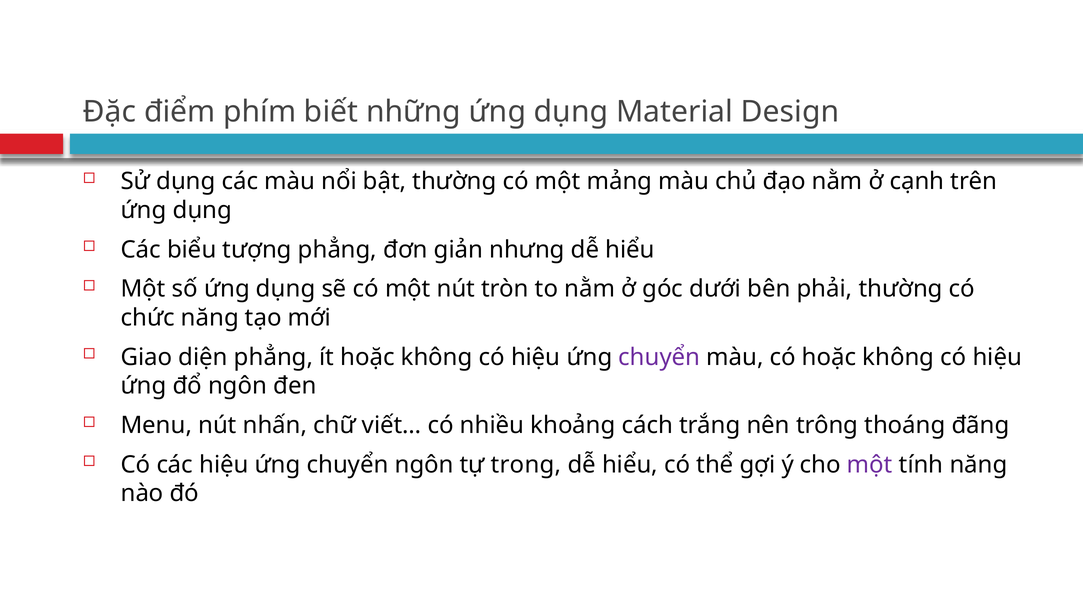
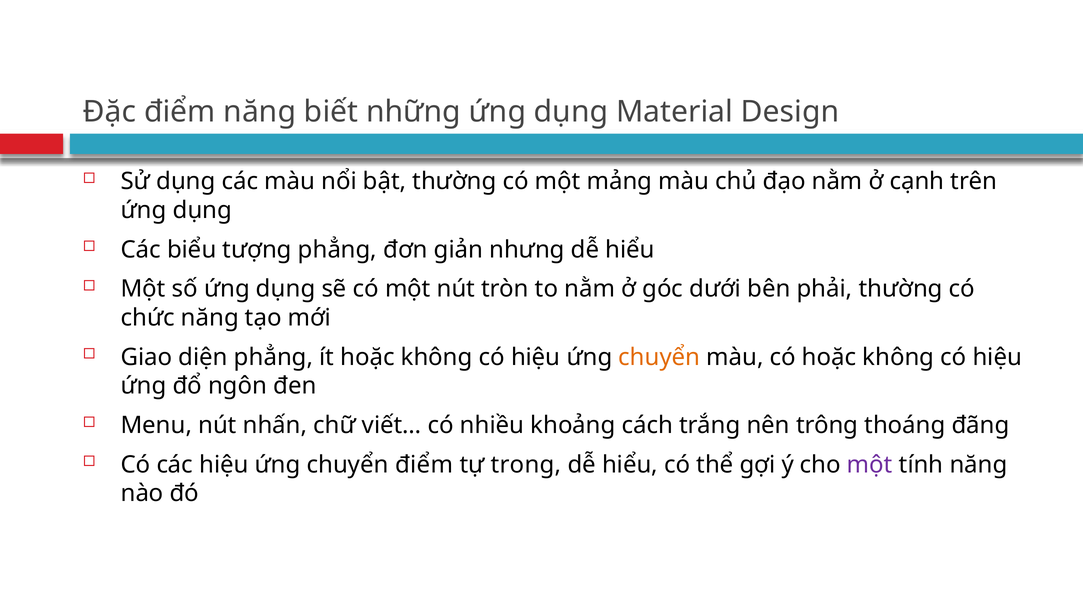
điểm phím: phím -> năng
chuyển at (659, 357) colour: purple -> orange
chuyển ngôn: ngôn -> điểm
